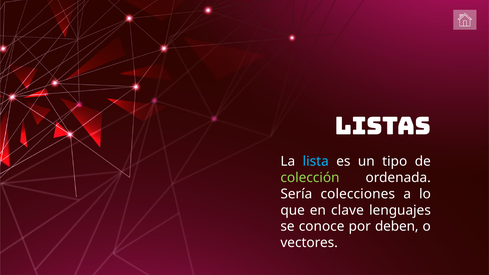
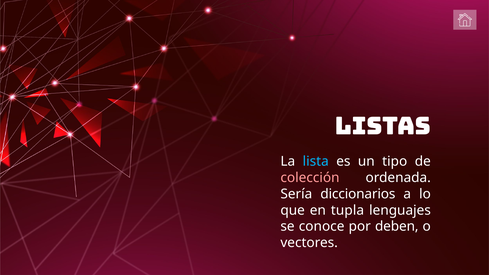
colección colour: light green -> pink
colecciones: colecciones -> diccionarios
clave: clave -> tupla
